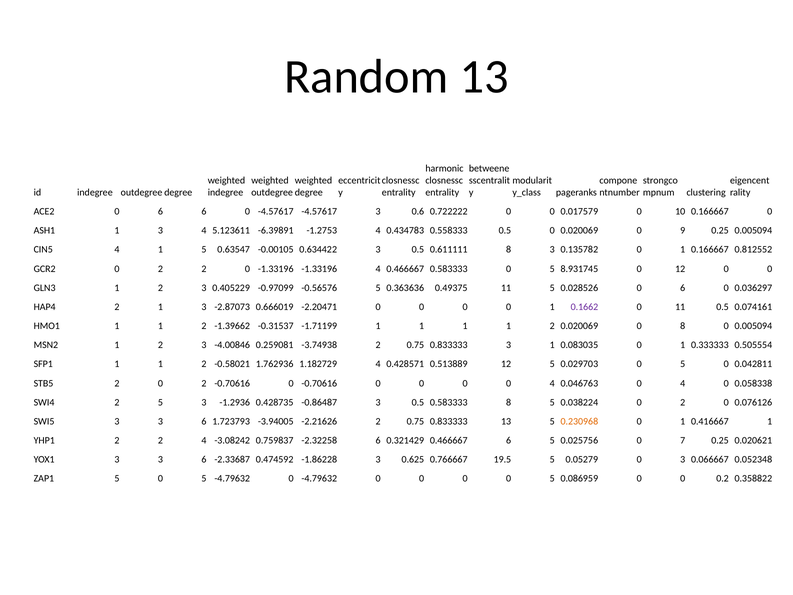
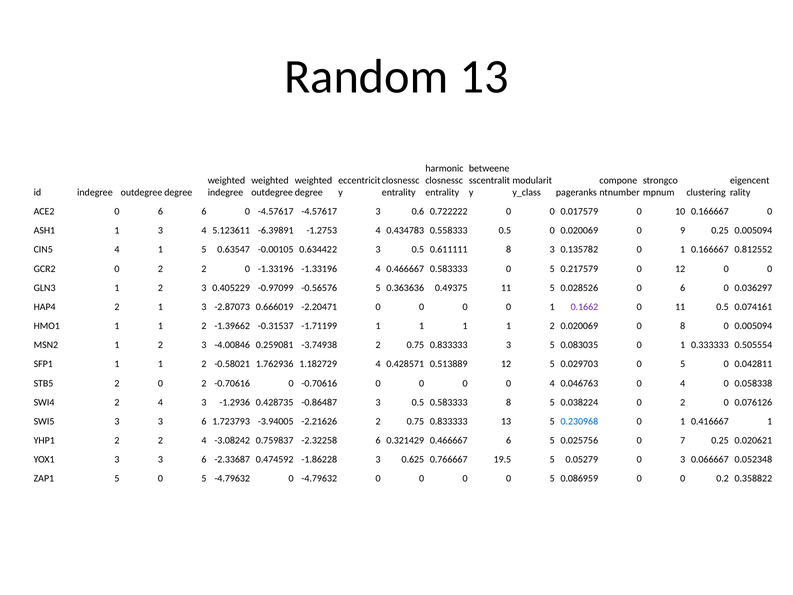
8.931745: 8.931745 -> 0.217579
3 1: 1 -> 5
SWI4 2 5: 5 -> 4
0.230968 colour: orange -> blue
